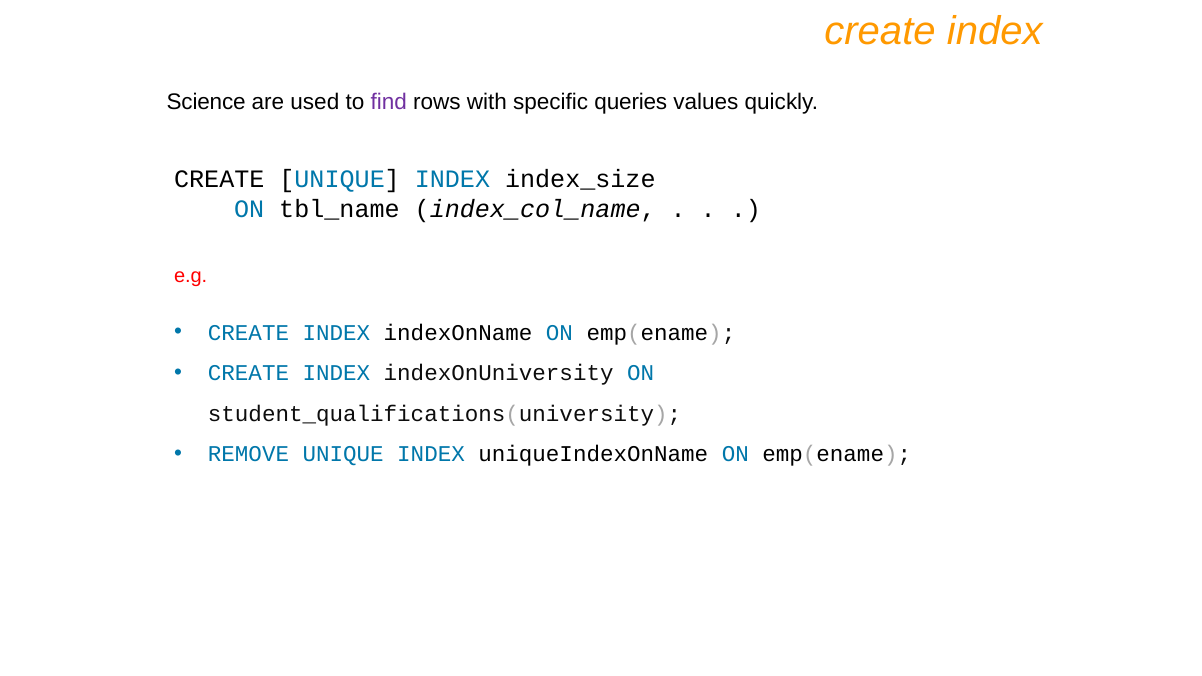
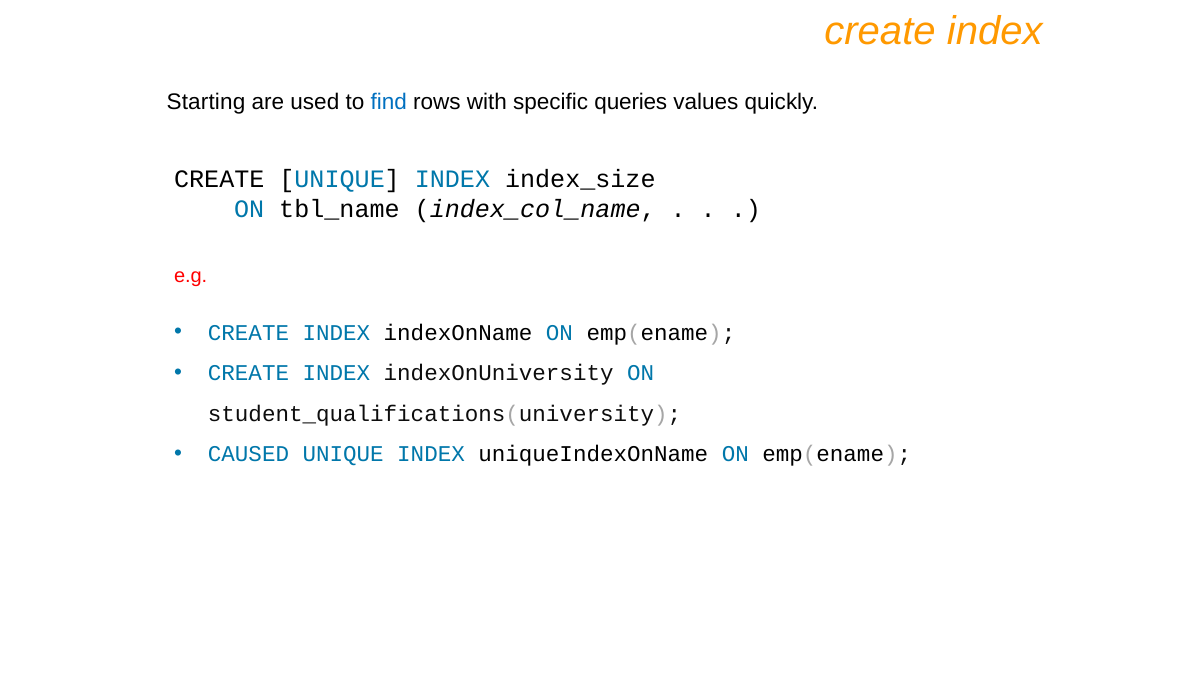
Science: Science -> Starting
find colour: purple -> blue
REMOVE: REMOVE -> CAUSED
